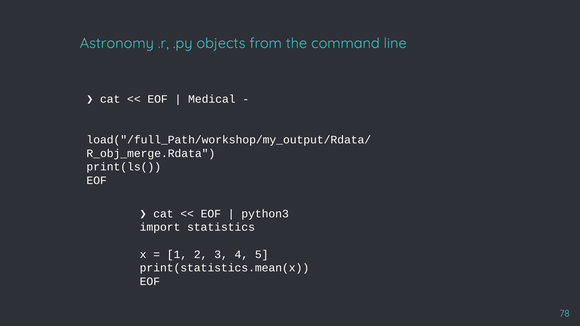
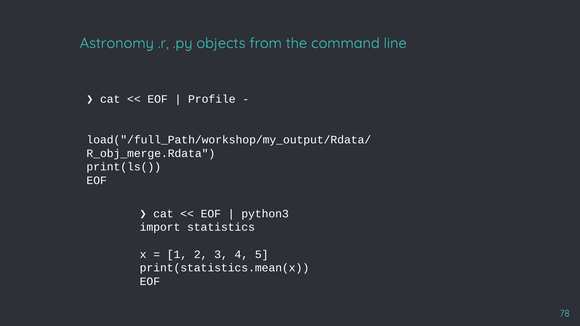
Medical: Medical -> Profile
